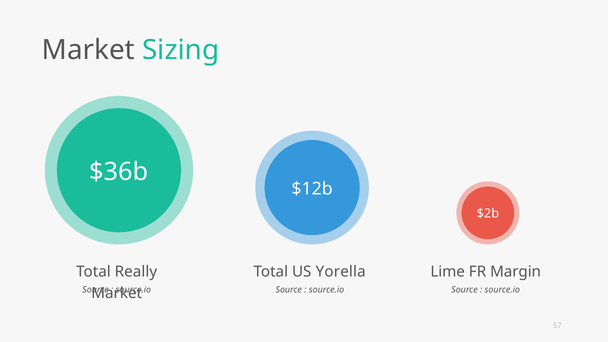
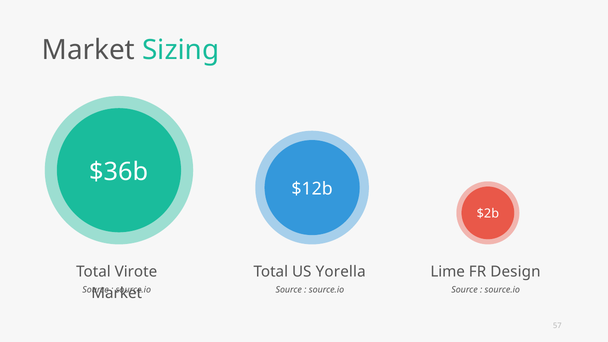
Really: Really -> Virote
Margin: Margin -> Design
